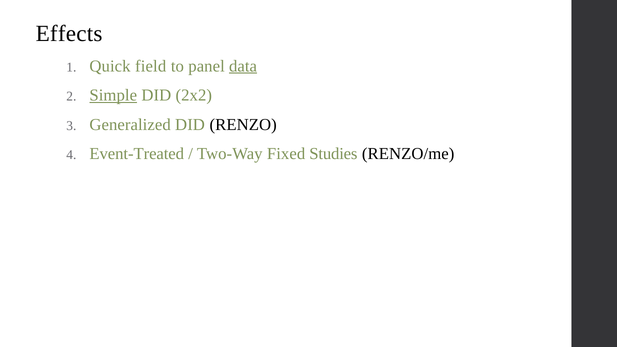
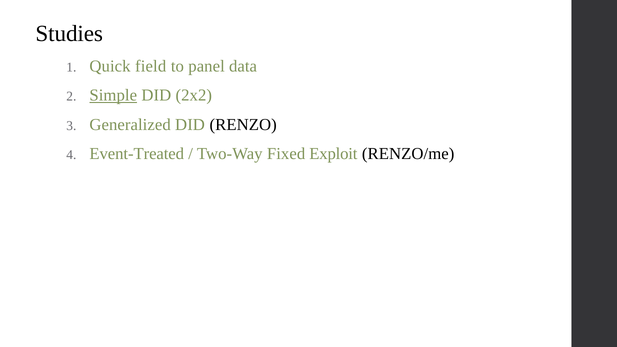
Effects: Effects -> Studies
data underline: present -> none
Studies: Studies -> Exploit
